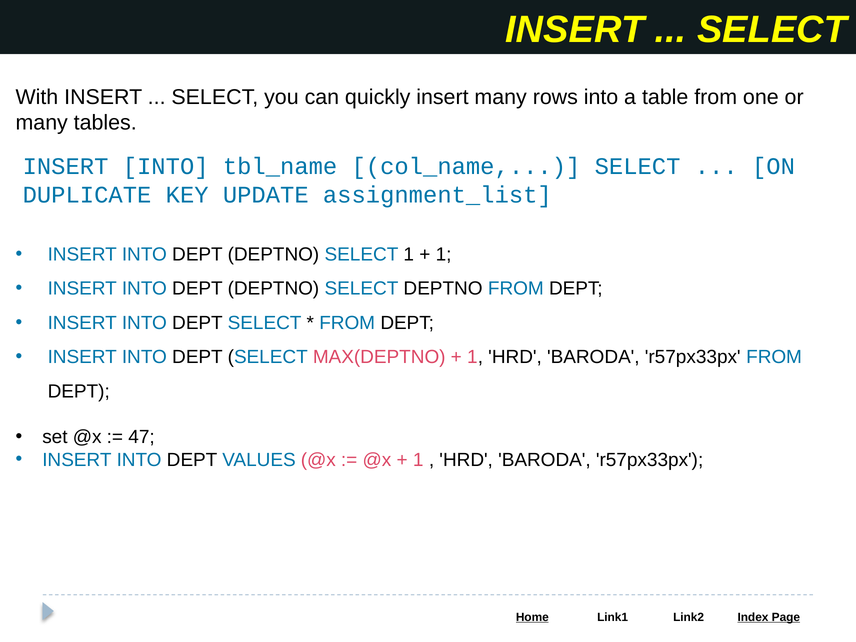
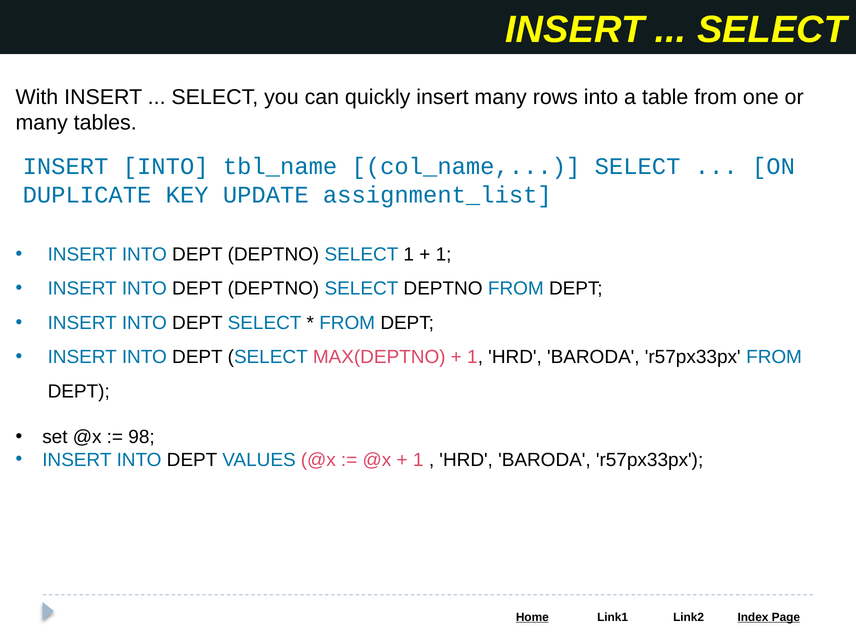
47: 47 -> 98
